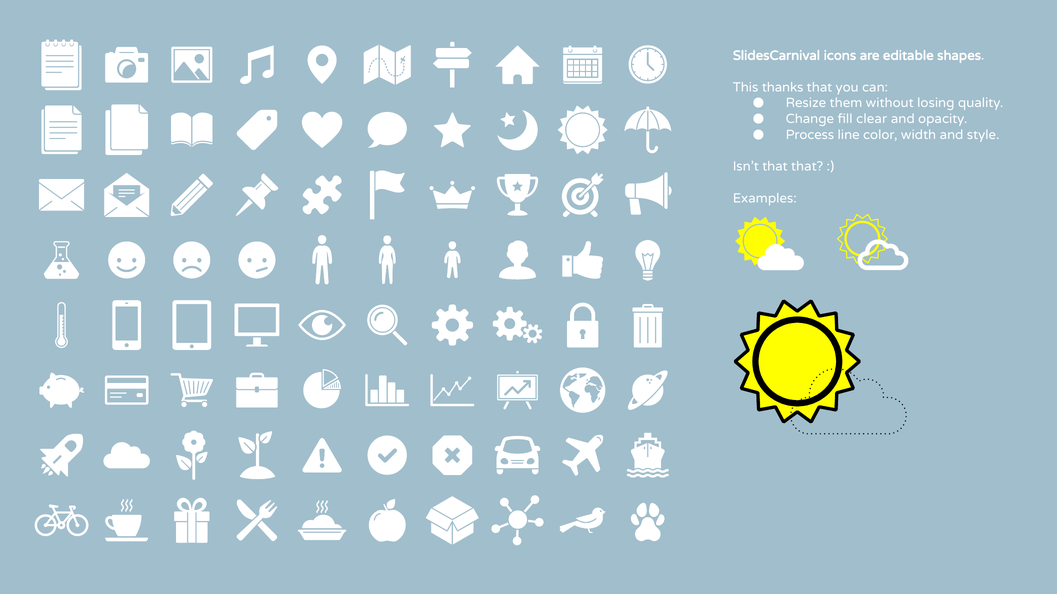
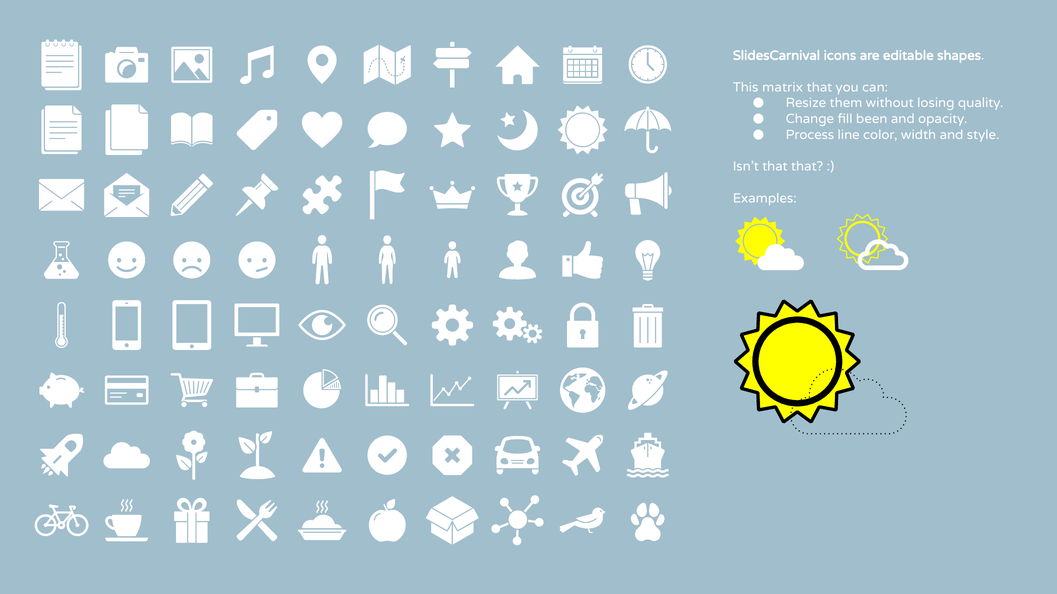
thanks: thanks -> matrix
clear: clear -> been
